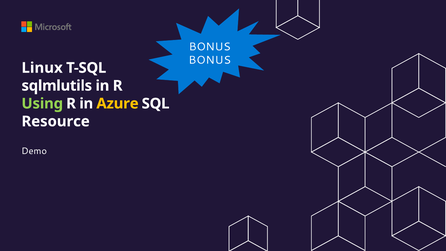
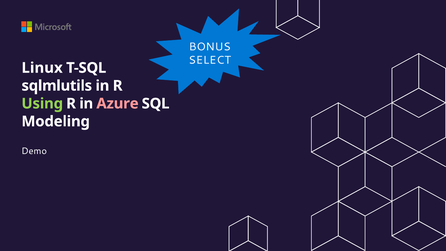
BONUS at (210, 60): BONUS -> SELECT
Azure colour: yellow -> pink
Resource: Resource -> Modeling
